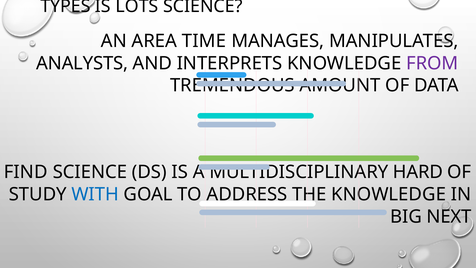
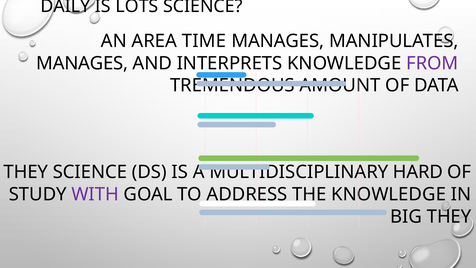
TYPES: TYPES -> DAILY
ANALYSTS at (82, 63): ANALYSTS -> MANAGES
FIND at (26, 172): FIND -> THEY
WITH colour: blue -> purple
BIG NEXT: NEXT -> THEY
